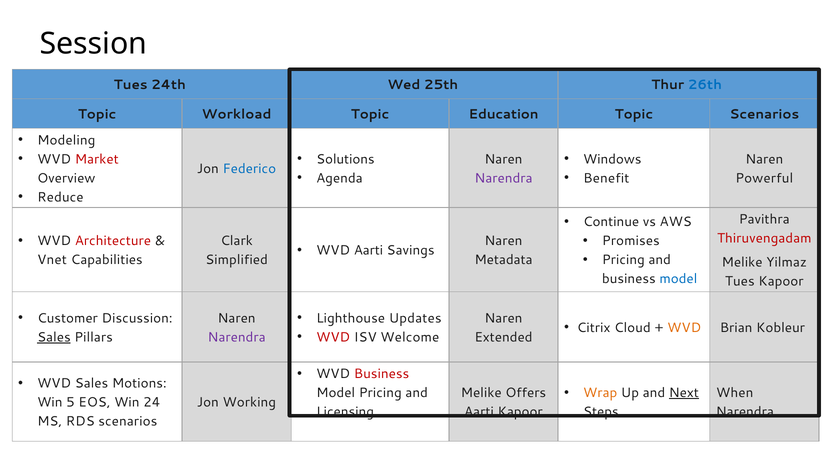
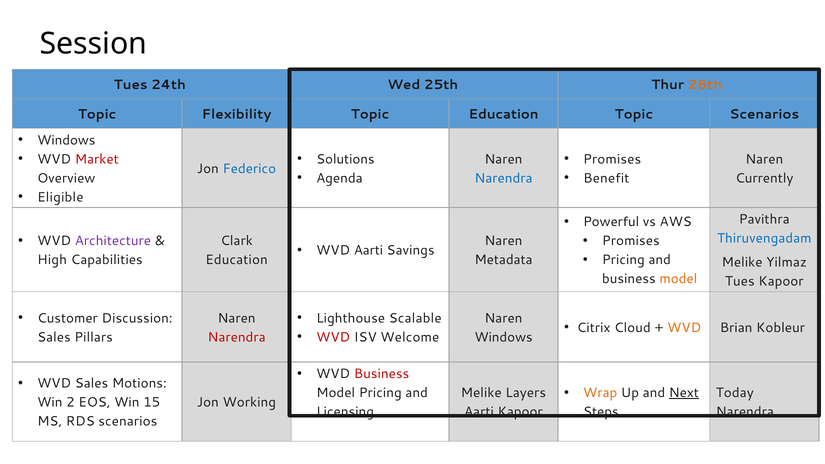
26th colour: blue -> orange
Workload: Workload -> Flexibility
Modeling at (66, 140): Modeling -> Windows
Windows at (612, 159): Windows -> Promises
Narendra at (503, 178) colour: purple -> blue
Powerful: Powerful -> Currently
Reduce: Reduce -> Eligible
Continue: Continue -> Powerful
Thiruvengadam colour: red -> blue
Architecture colour: red -> purple
Vnet: Vnet -> High
Simplified at (237, 260): Simplified -> Education
model at (678, 279) colour: blue -> orange
Updates: Updates -> Scalable
Sales at (54, 337) underline: present -> none
Narendra at (237, 337) colour: purple -> red
Extended at (503, 337): Extended -> Windows
Offers: Offers -> Layers
When: When -> Today
5: 5 -> 2
24: 24 -> 15
